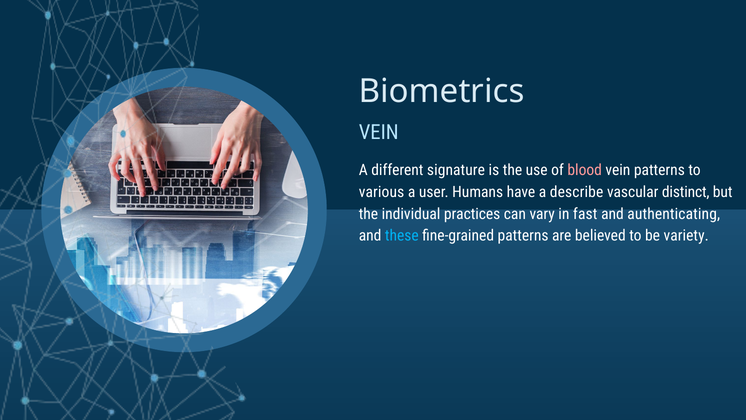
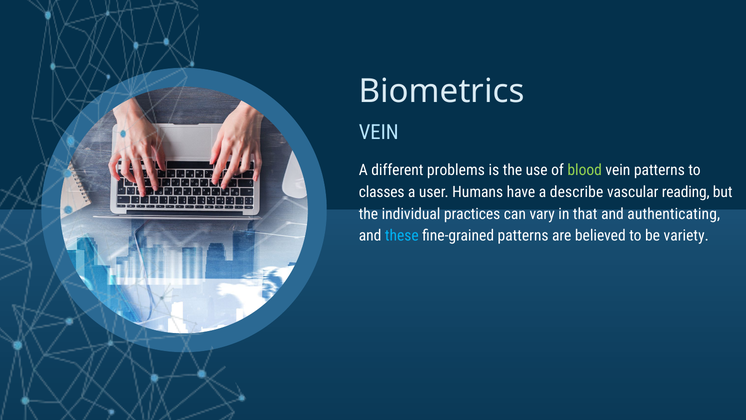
signature: signature -> problems
blood colour: pink -> light green
various: various -> classes
distinct: distinct -> reading
fast: fast -> that
